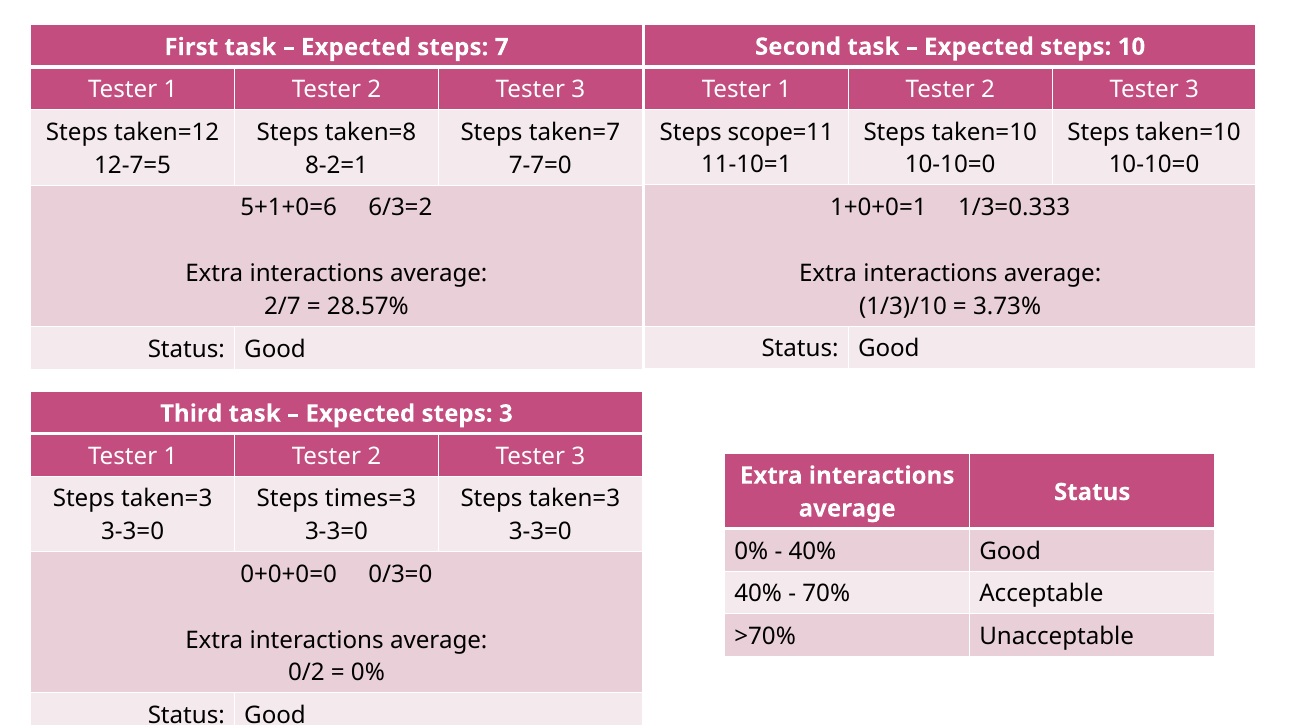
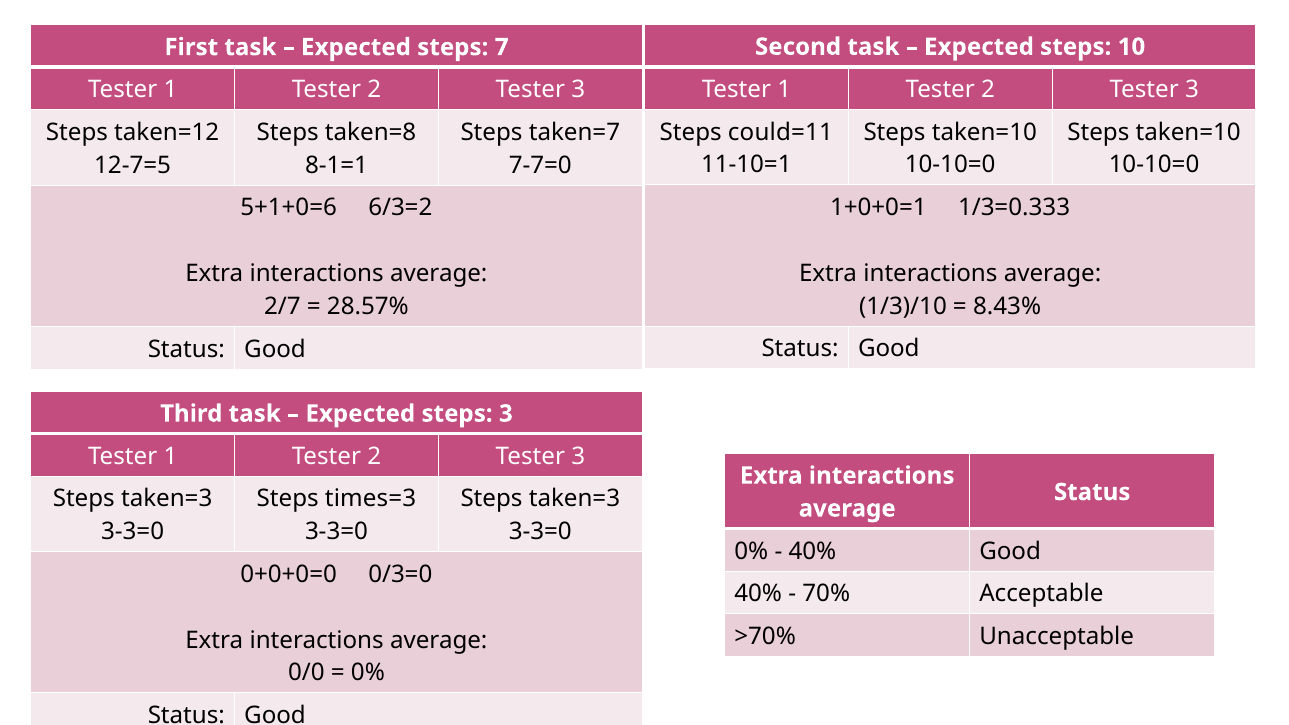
scope=11: scope=11 -> could=11
8-2=1: 8-2=1 -> 8-1=1
3.73%: 3.73% -> 8.43%
0/2: 0/2 -> 0/0
